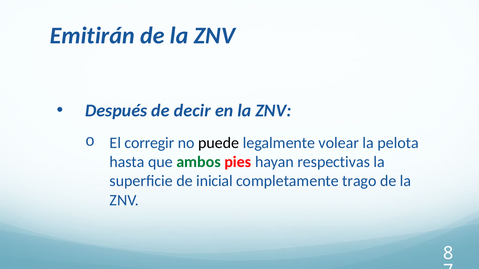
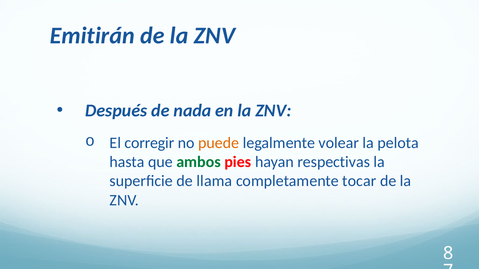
decir: decir -> nada
puede colour: black -> orange
inicial: inicial -> llama
trago: trago -> tocar
